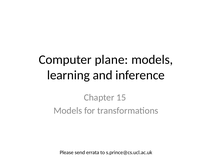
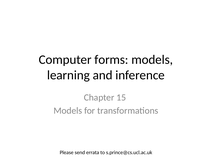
plane: plane -> forms
